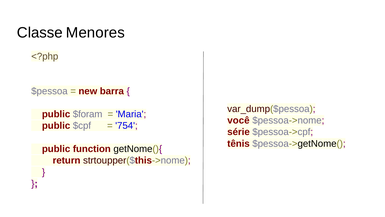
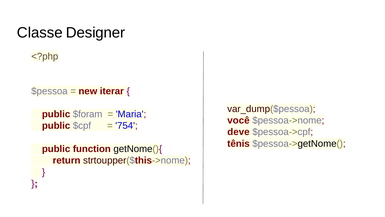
Menores: Menores -> Designer
barra: barra -> iterar
série: série -> deve
